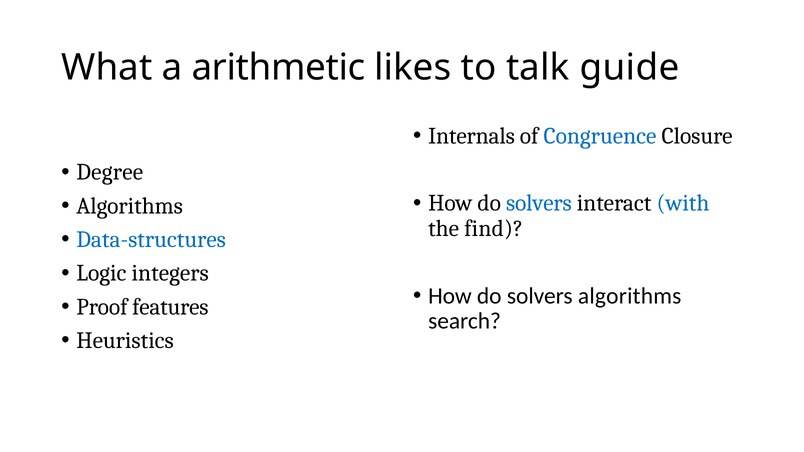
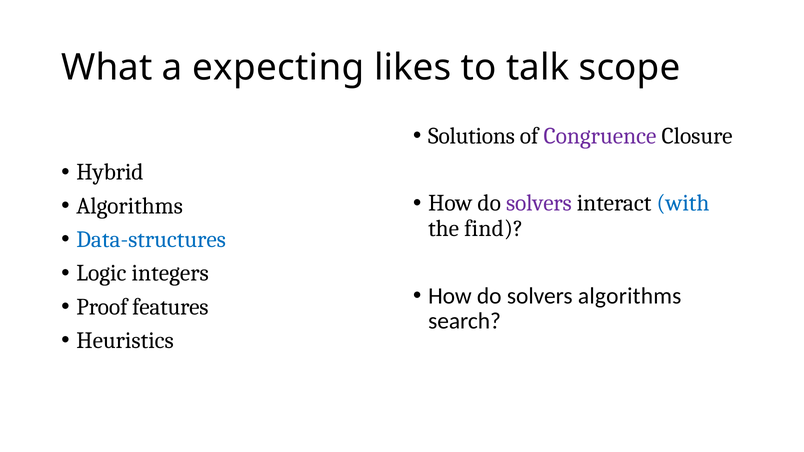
arithmetic: arithmetic -> expecting
guide: guide -> scope
Internals: Internals -> Solutions
Congruence colour: blue -> purple
Degree: Degree -> Hybrid
solvers at (539, 203) colour: blue -> purple
